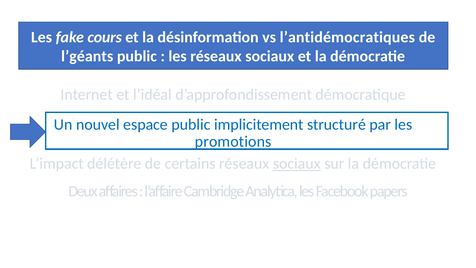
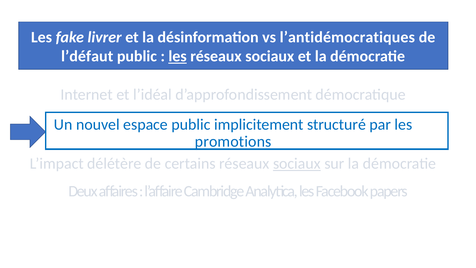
cours: cours -> livrer
l’géants: l’géants -> l’défaut
les at (178, 56) underline: none -> present
